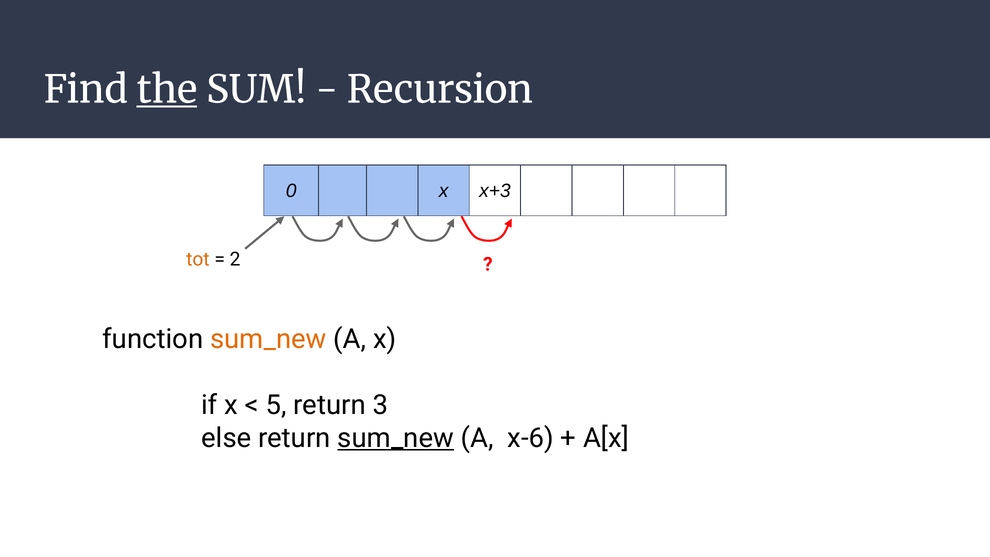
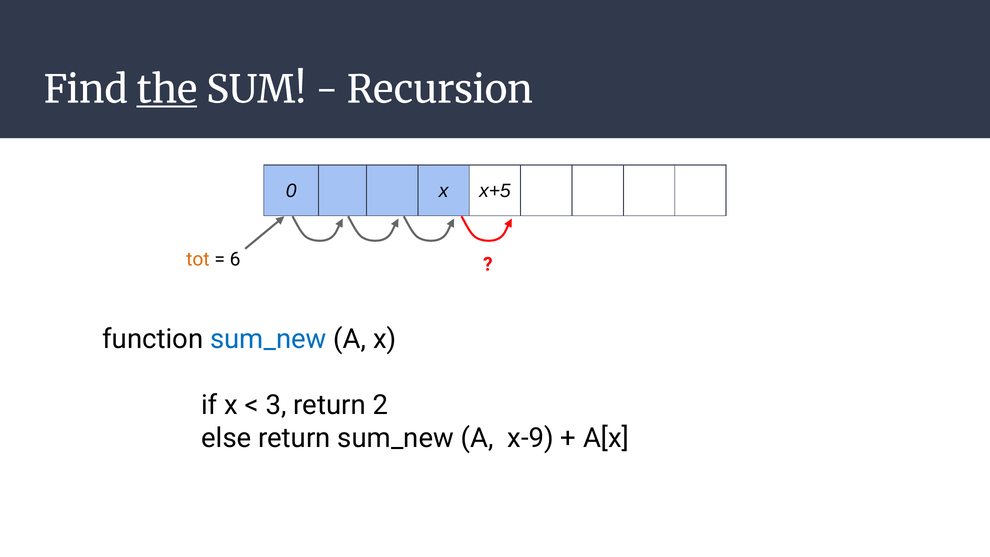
x+3: x+3 -> x+5
2: 2 -> 6
sum_new at (268, 339) colour: orange -> blue
5: 5 -> 3
3: 3 -> 2
sum_new at (396, 438) underline: present -> none
x-6: x-6 -> x-9
